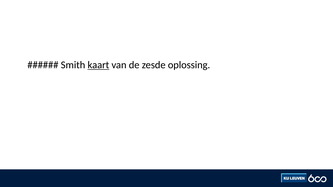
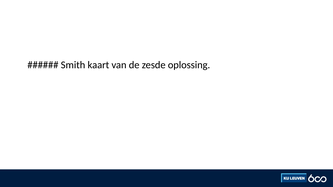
kaart underline: present -> none
